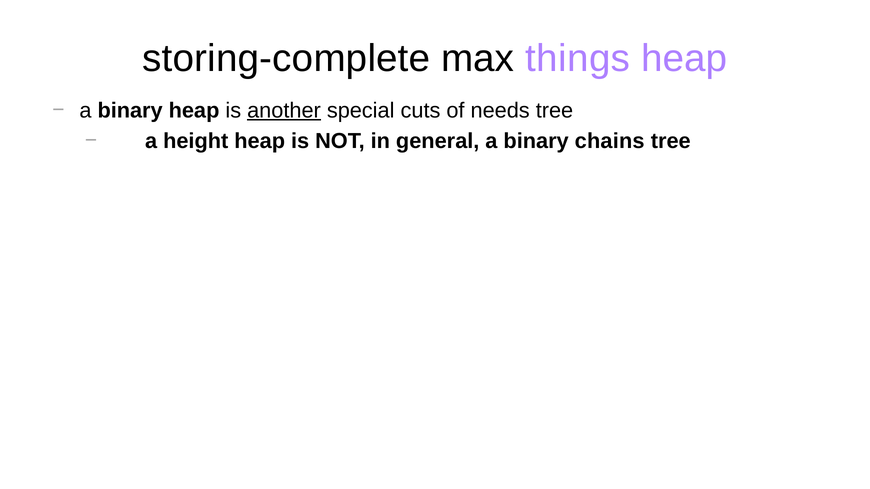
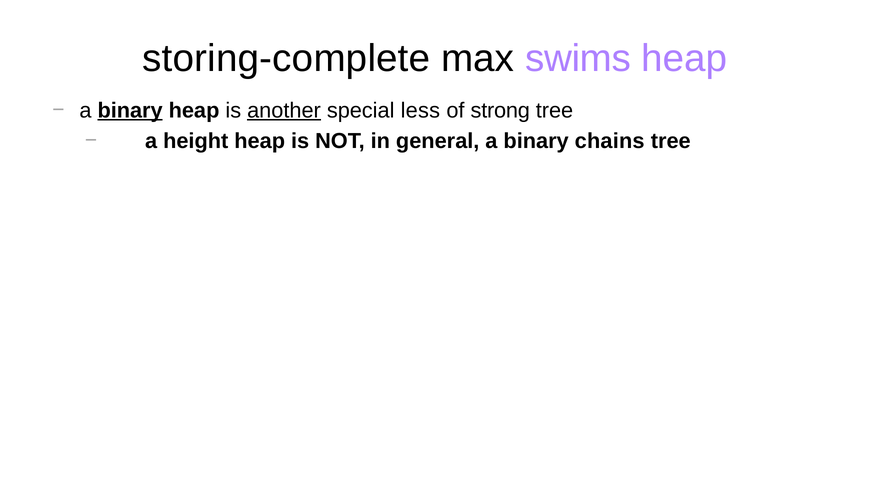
things: things -> swims
binary at (130, 111) underline: none -> present
cuts: cuts -> less
needs: needs -> strong
